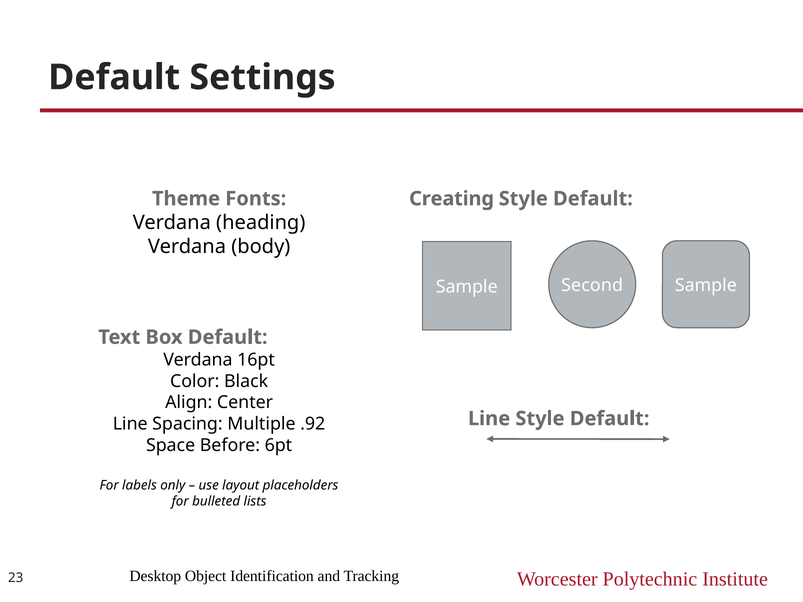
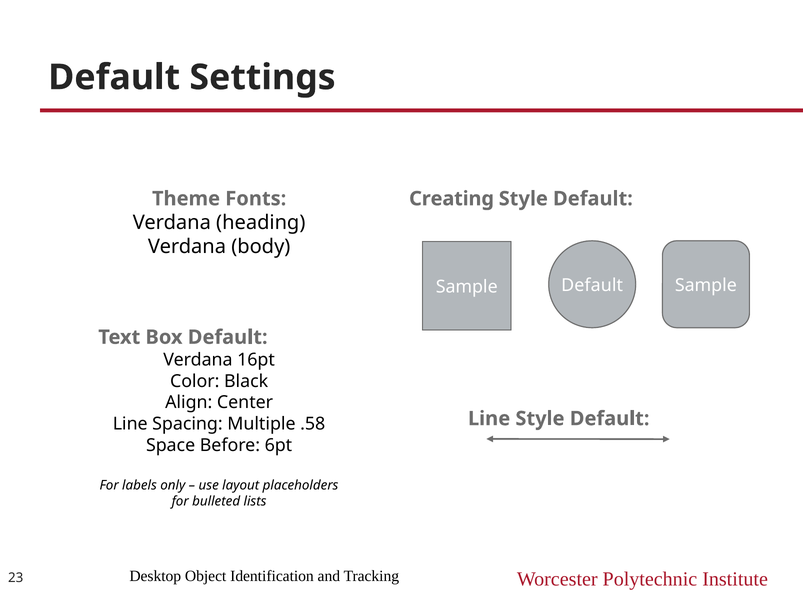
Second at (592, 286): Second -> Default
.92: .92 -> .58
